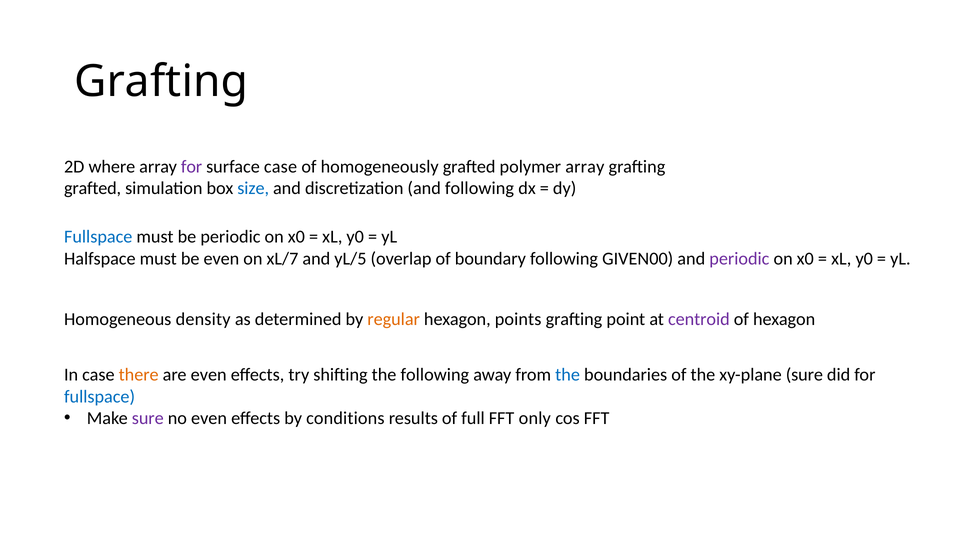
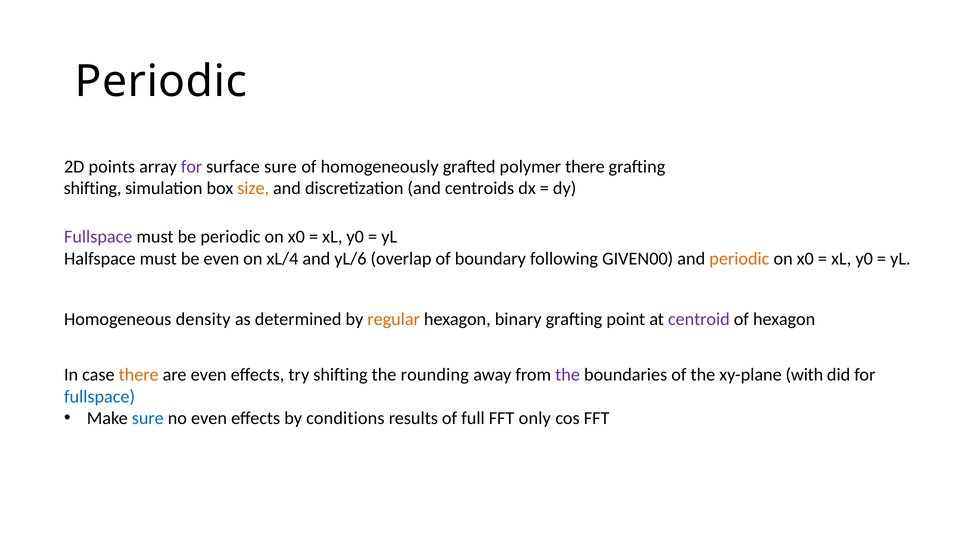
Grafting at (161, 82): Grafting -> Periodic
where: where -> points
surface case: case -> sure
polymer array: array -> there
grafted at (93, 189): grafted -> shifting
size colour: blue -> orange
and following: following -> centroids
Fullspace at (98, 237) colour: blue -> purple
xL/7: xL/7 -> xL/4
yL/5: yL/5 -> yL/6
periodic at (739, 259) colour: purple -> orange
points: points -> binary
the following: following -> rounding
the at (568, 375) colour: blue -> purple
xy-plane sure: sure -> with
sure at (148, 419) colour: purple -> blue
